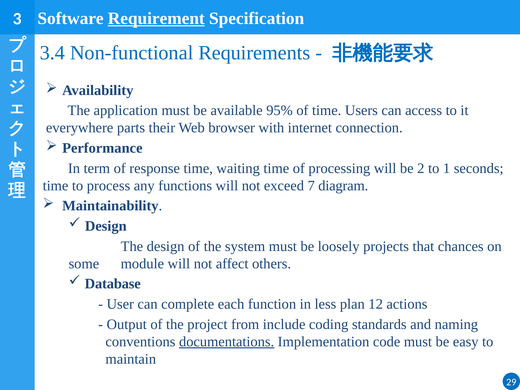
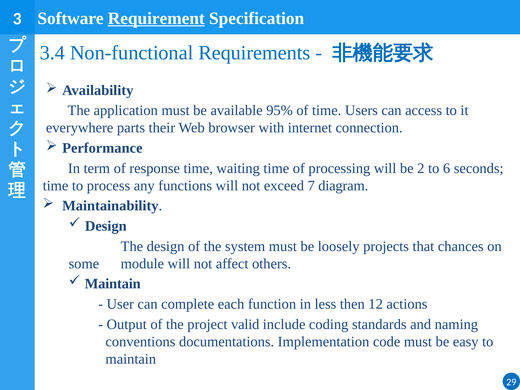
1: 1 -> 6
Database at (113, 284): Database -> Maintain
plan: plan -> then
from: from -> valid
documentations underline: present -> none
